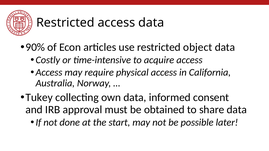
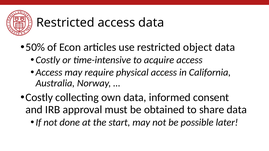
90%: 90% -> 50%
Tukey at (39, 98): Tukey -> Costly
